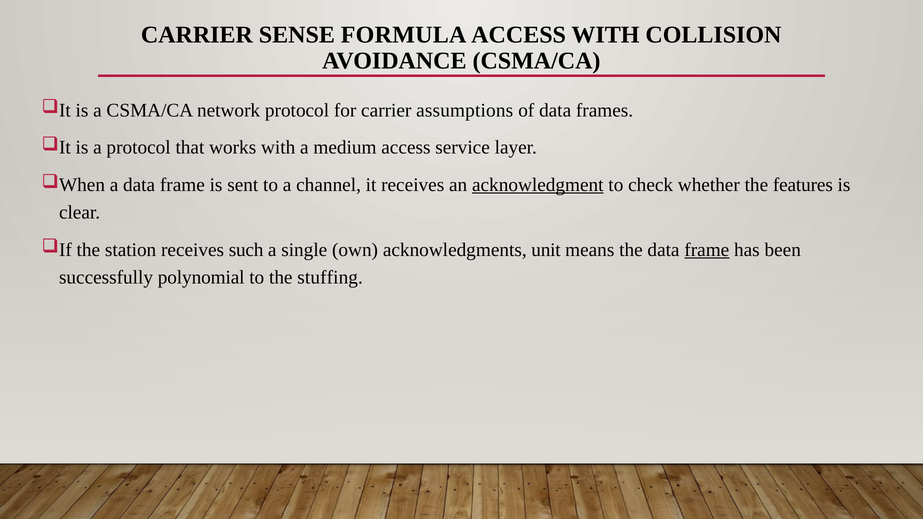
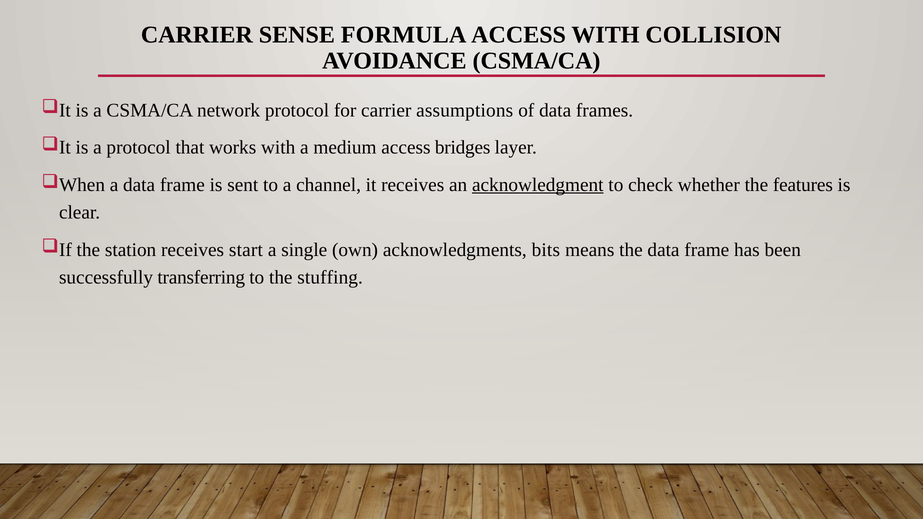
service: service -> bridges
such: such -> start
unit: unit -> bits
frame at (707, 250) underline: present -> none
polynomial: polynomial -> transferring
